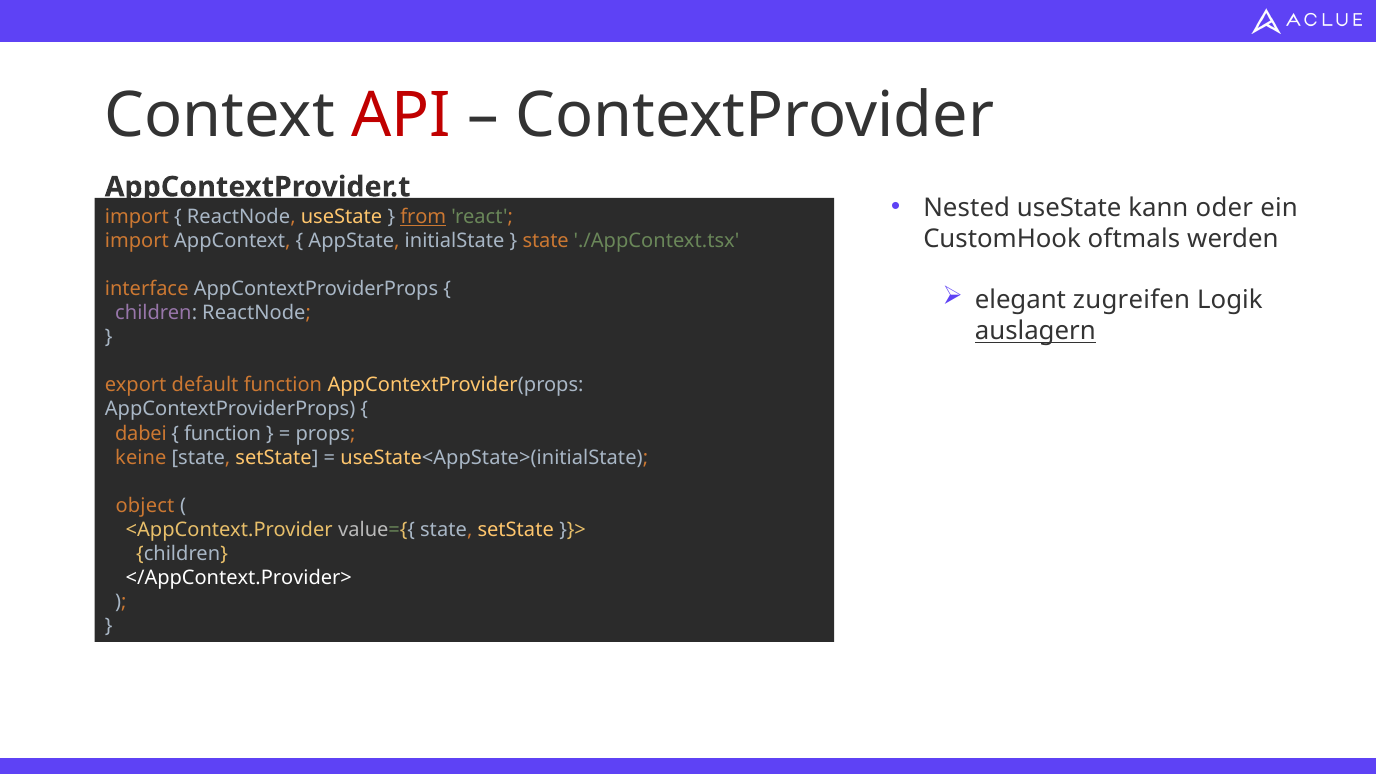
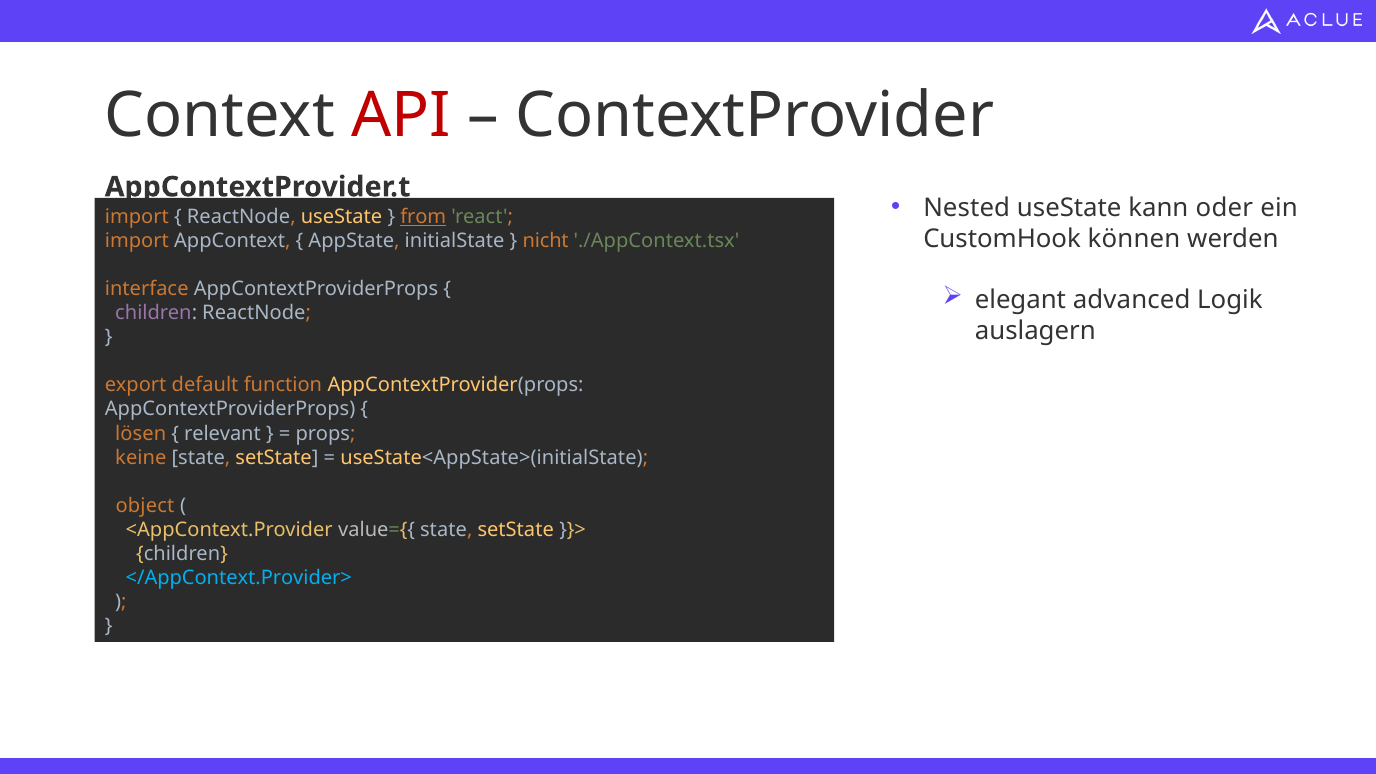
oftmals: oftmals -> können
state at (546, 241): state -> nicht
zugreifen: zugreifen -> advanced
auslagern underline: present -> none
dabei: dabei -> lösen
function at (223, 433): function -> relevant
</AppContext.Provider> colour: white -> light blue
